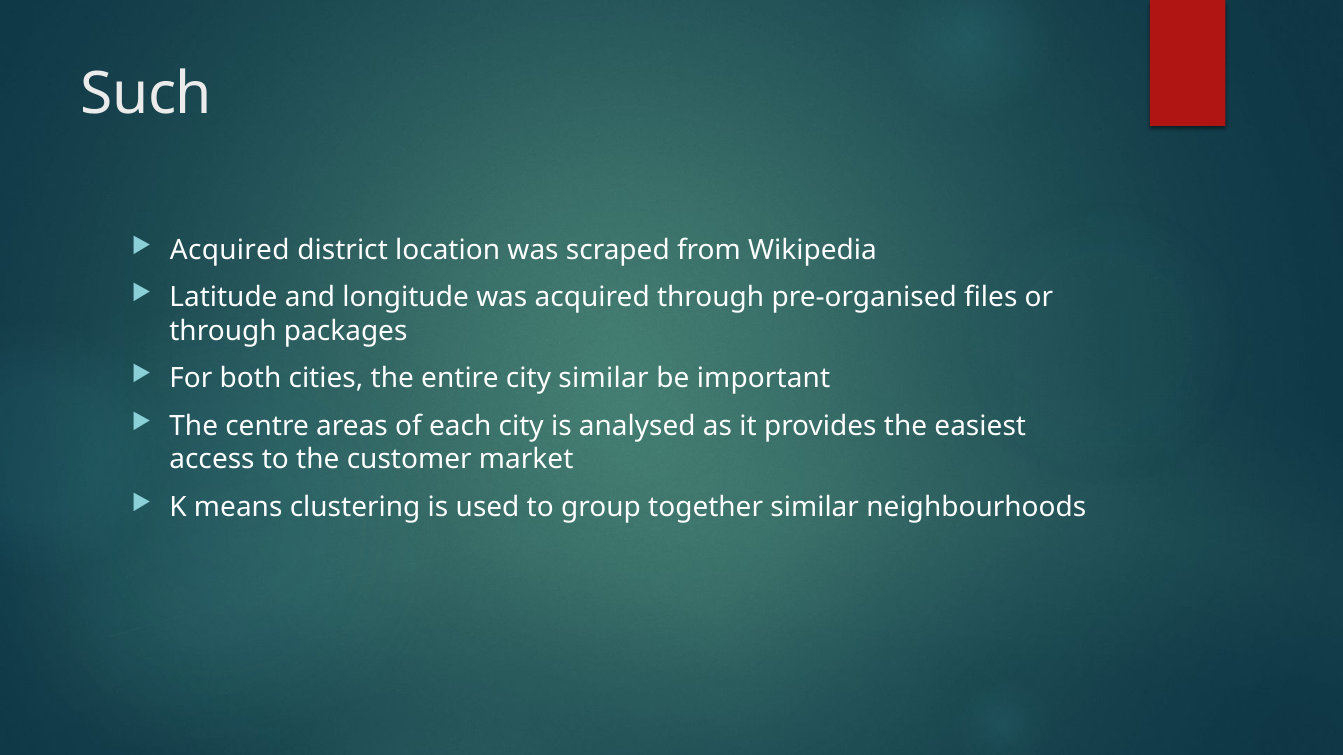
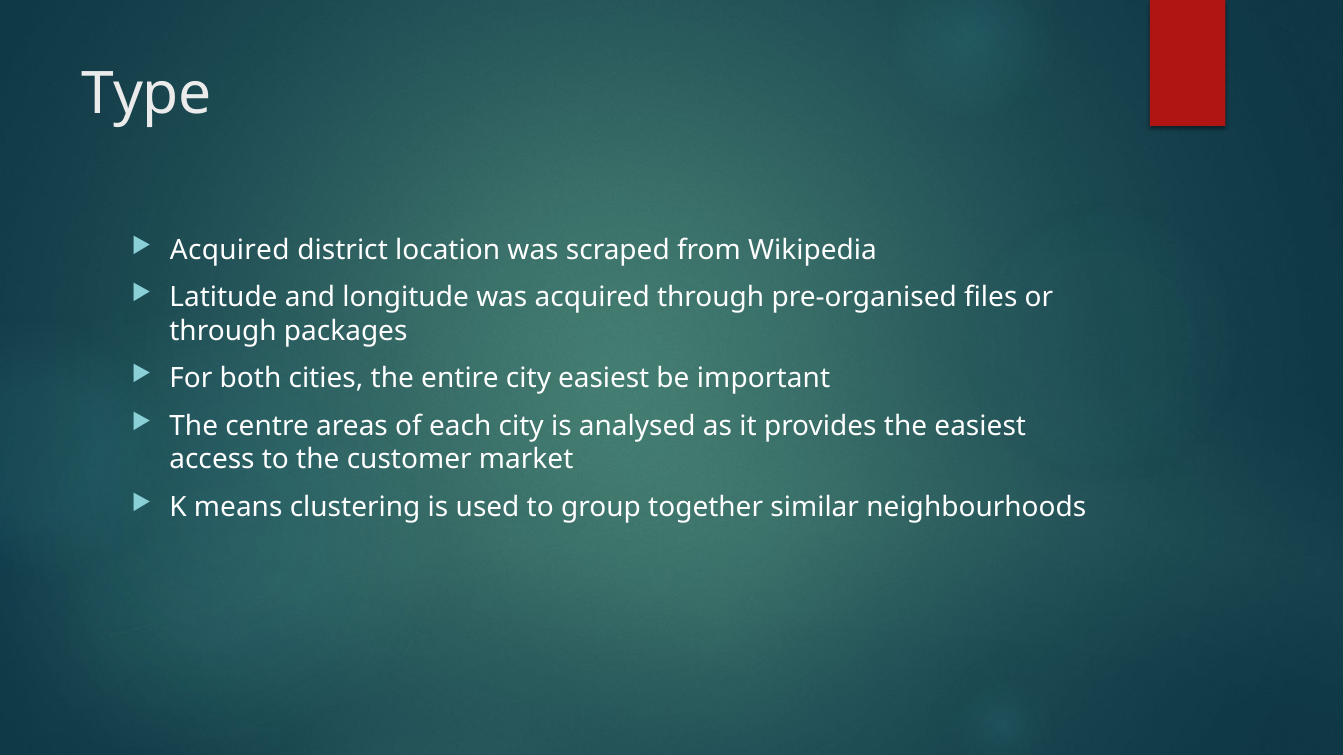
Such: Such -> Type
city similar: similar -> easiest
